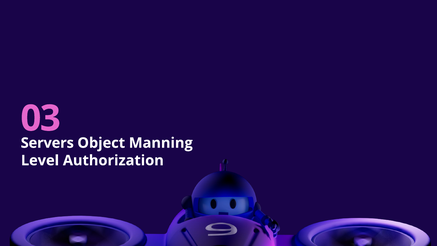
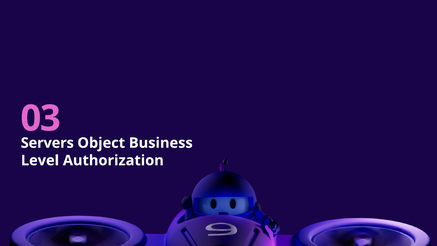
Manning: Manning -> Business
